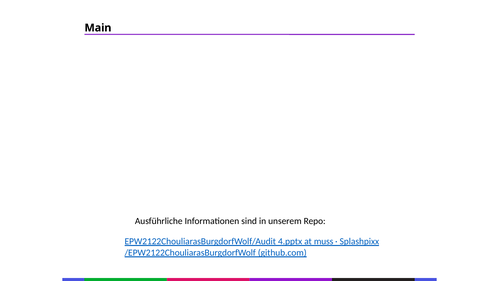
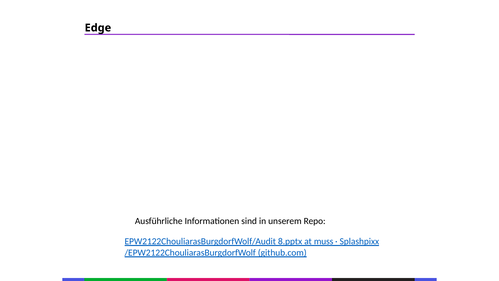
Main: Main -> Edge
4.pptx: 4.pptx -> 8.pptx
